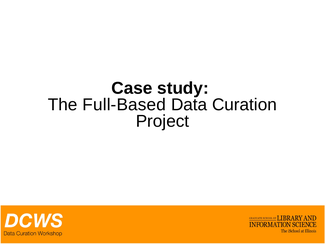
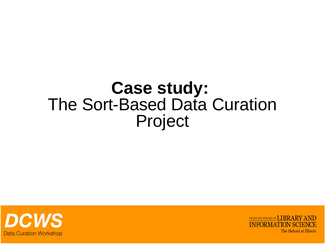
Full-Based: Full-Based -> Sort-Based
